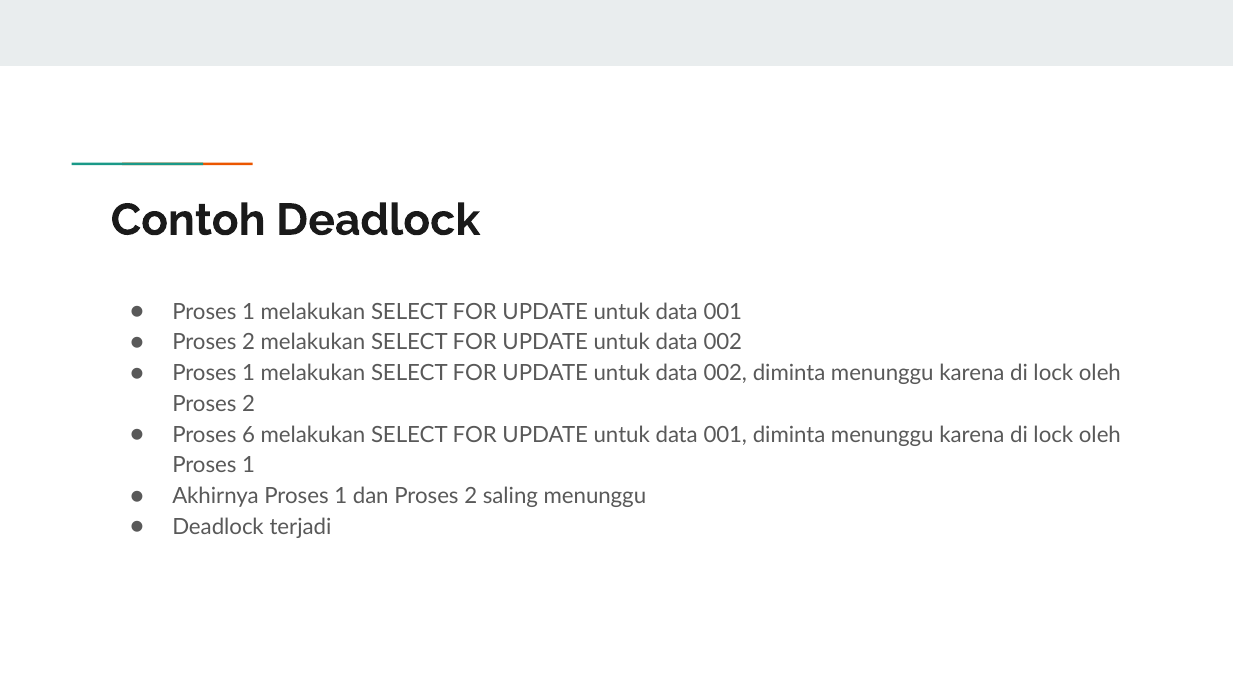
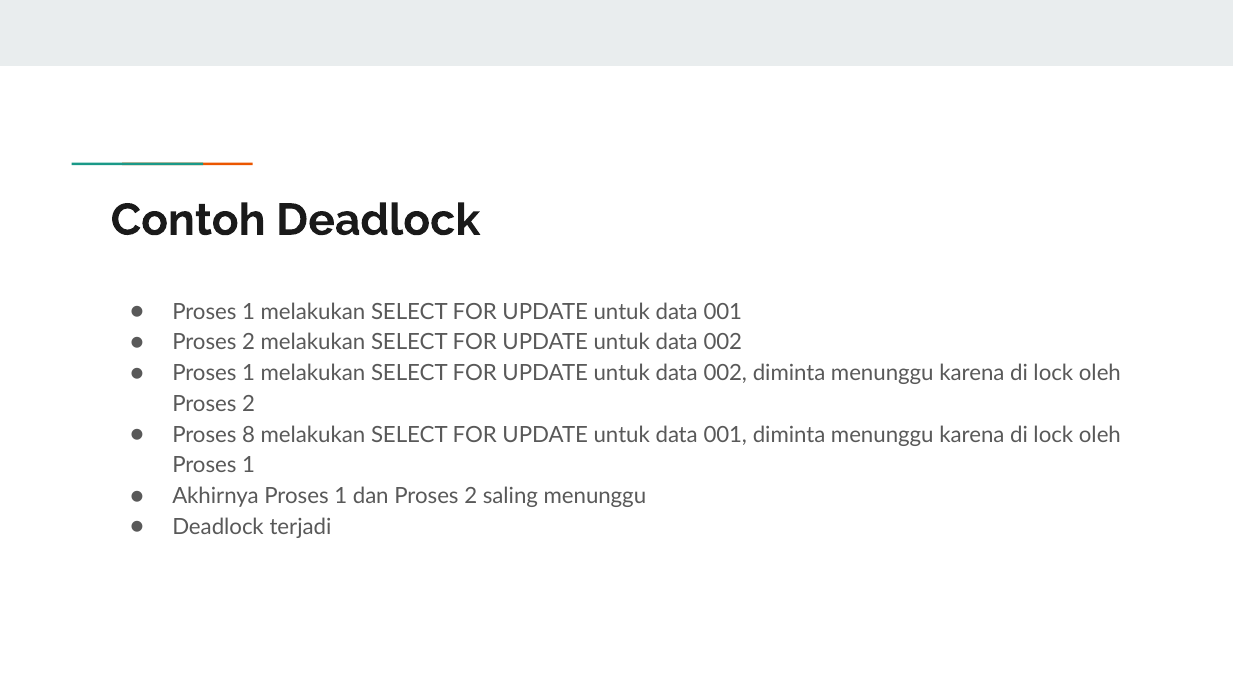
6: 6 -> 8
